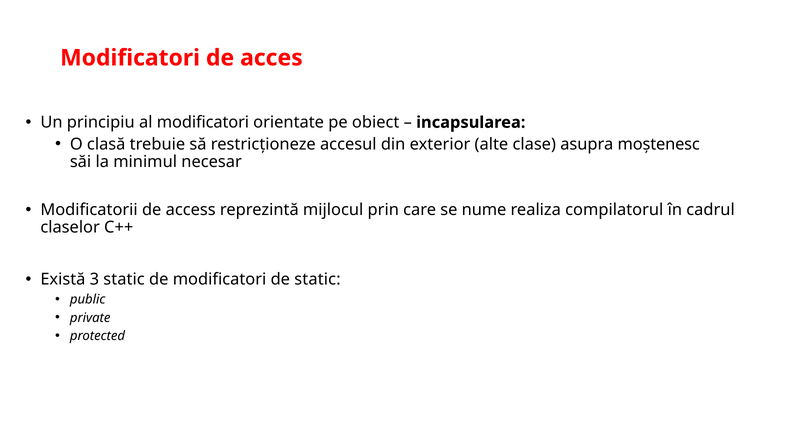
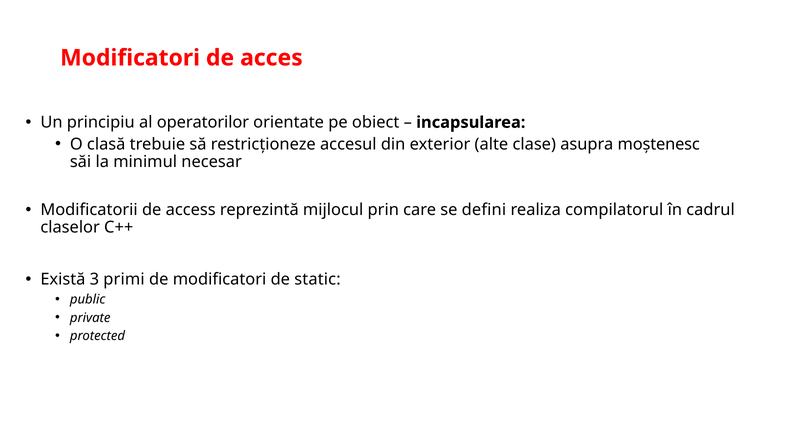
al modificatori: modificatori -> operatorilor
nume: nume -> defini
3 static: static -> primi
